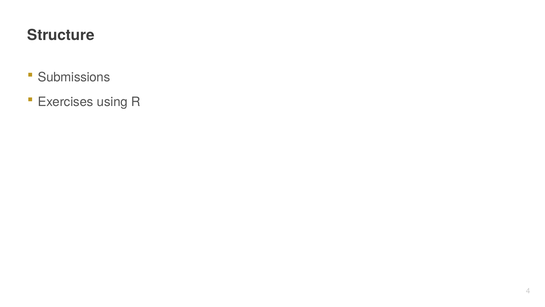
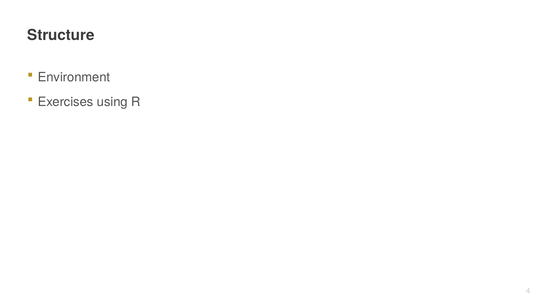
Submissions: Submissions -> Environment
